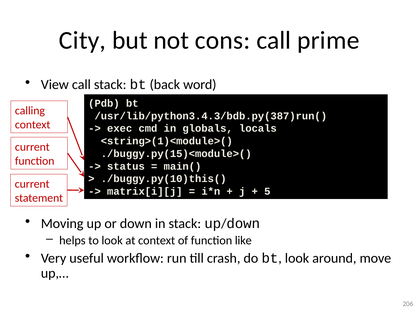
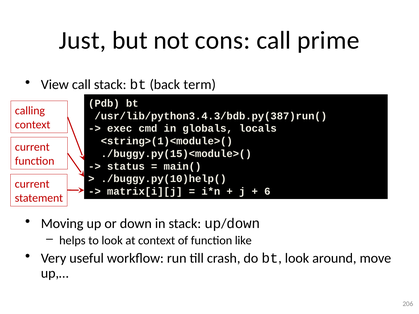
City: City -> Just
word: word -> term
./buggy.py(10)this(: ./buggy.py(10)this( -> ./buggy.py(10)help(
5: 5 -> 6
